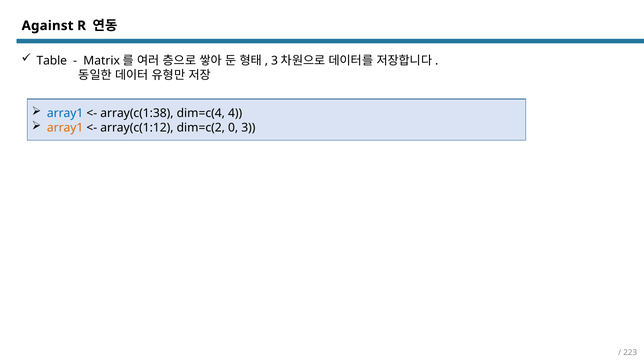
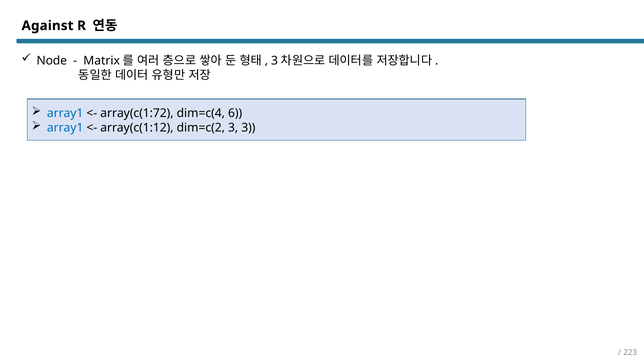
Table: Table -> Node
array(c(1:38: array(c(1:38 -> array(c(1:72
4: 4 -> 6
array1 at (65, 128) colour: orange -> blue
dim=c(2 0: 0 -> 3
